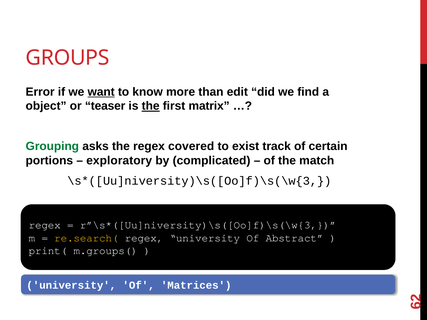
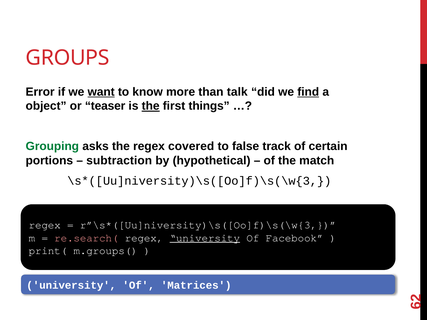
edit: edit -> talk
find underline: none -> present
matrix: matrix -> things
exist: exist -> false
exploratory: exploratory -> subtraction
complicated: complicated -> hypothetical
re.search( colour: yellow -> pink
university at (205, 238) underline: none -> present
Abstract: Abstract -> Facebook
